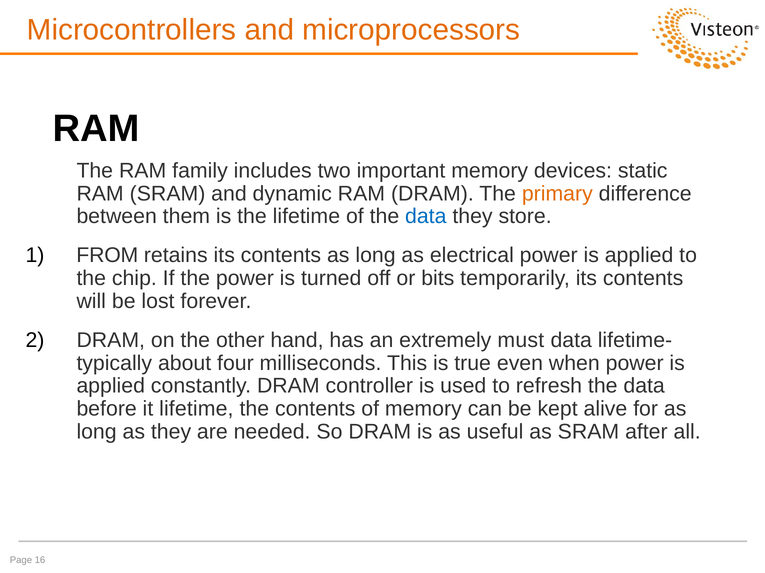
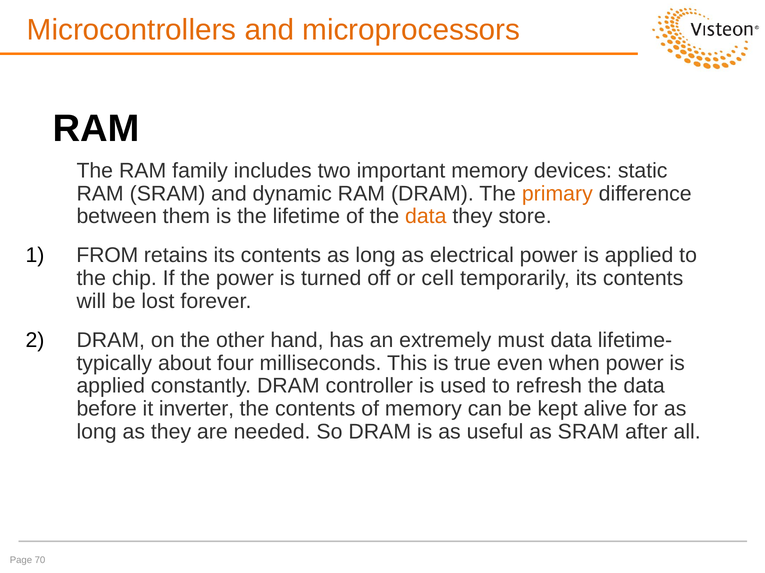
data at (426, 217) colour: blue -> orange
bits: bits -> cell
it lifetime: lifetime -> inverter
16: 16 -> 70
